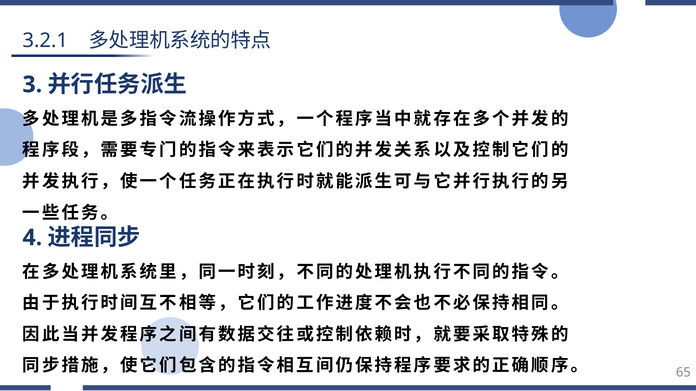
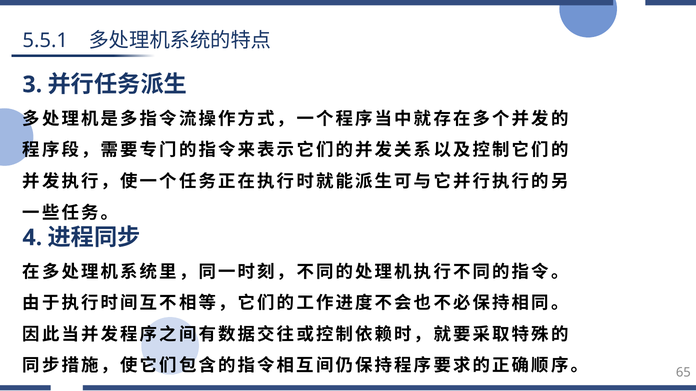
3.2.1: 3.2.1 -> 5.5.1
